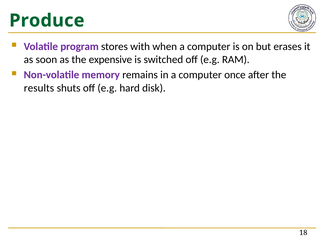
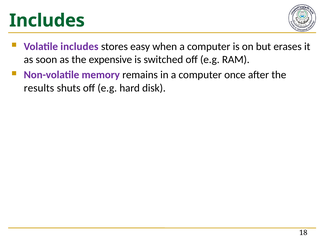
Produce at (47, 21): Produce -> Includes
Volatile program: program -> includes
with: with -> easy
